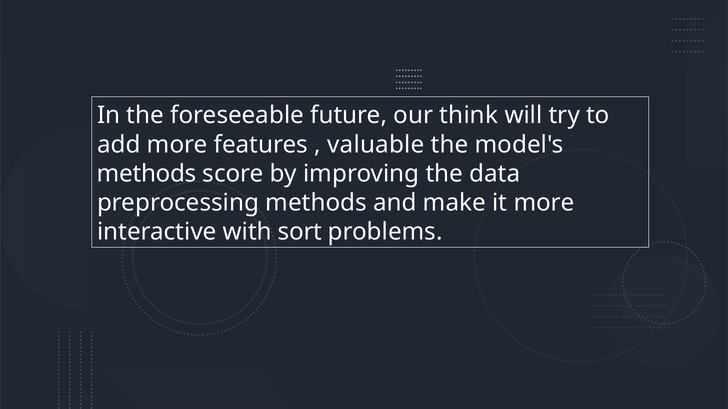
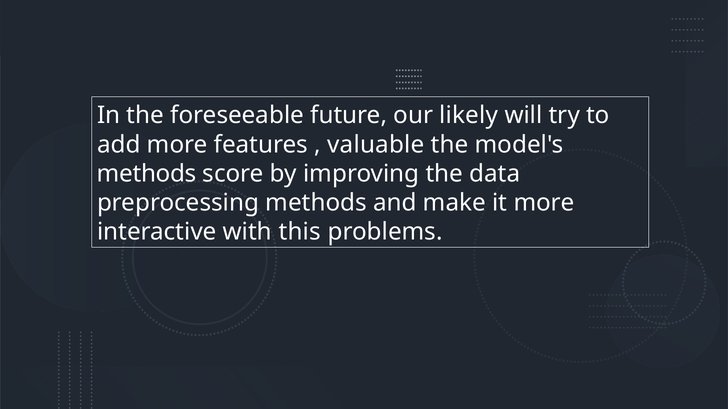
think: think -> likely
sort: sort -> this
